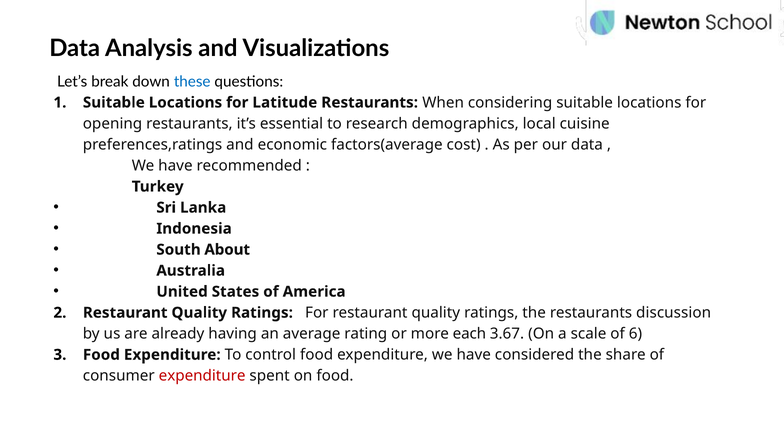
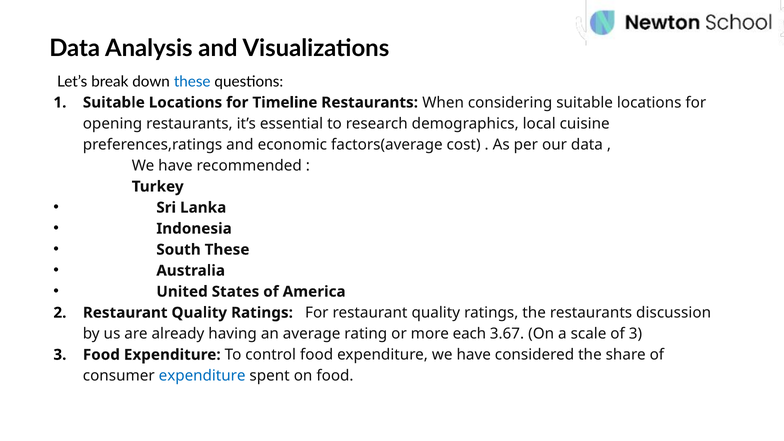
Latitude: Latitude -> Timeline
South About: About -> These
of 6: 6 -> 3
expenditure at (202, 376) colour: red -> blue
